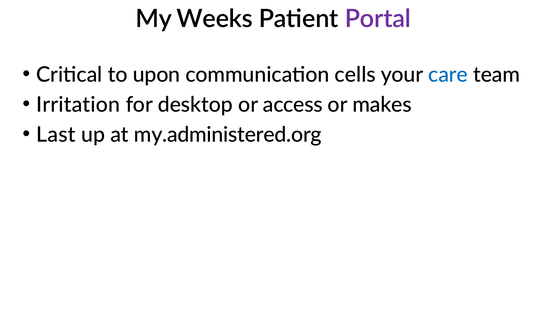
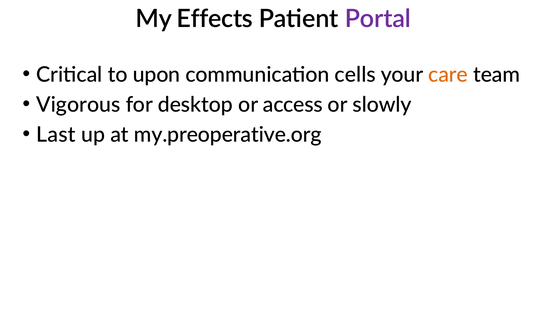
Weeks: Weeks -> Effects
care colour: blue -> orange
Irritation: Irritation -> Vigorous
makes: makes -> slowly
my.administered.org: my.administered.org -> my.preoperative.org
